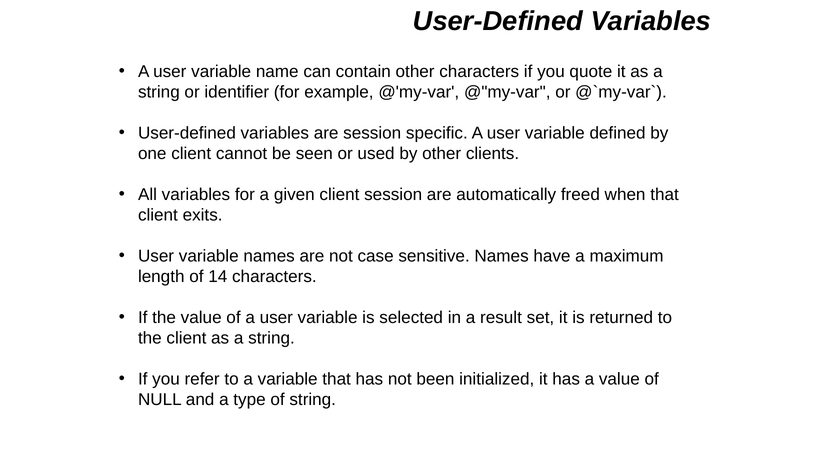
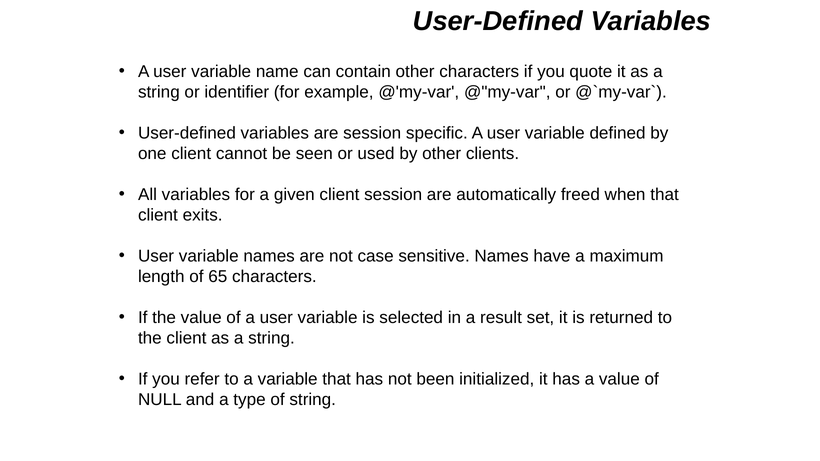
14: 14 -> 65
